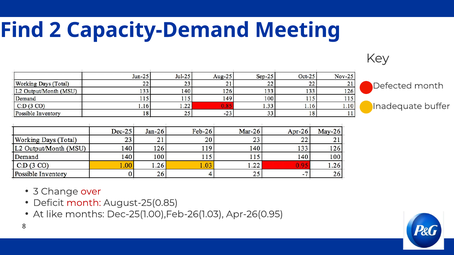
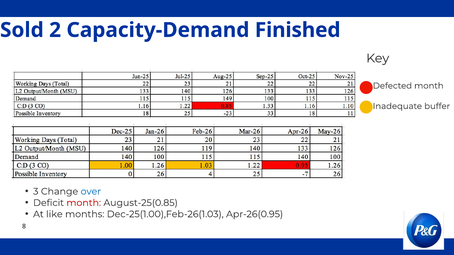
Find: Find -> Sold
Meeting: Meeting -> Finished
over colour: red -> blue
